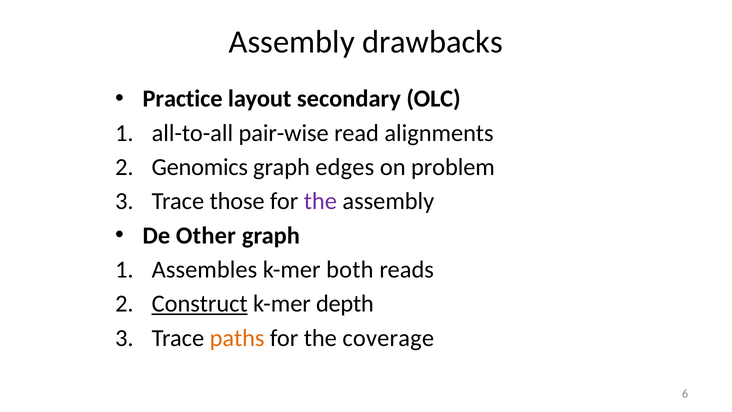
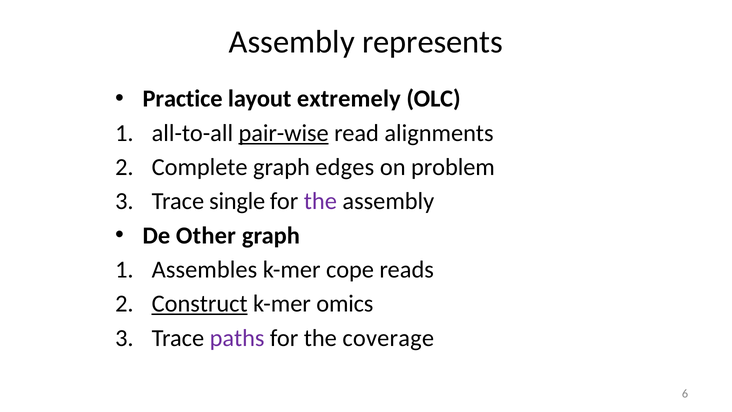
drawbacks: drawbacks -> represents
secondary: secondary -> extremely
pair-wise underline: none -> present
Genomics: Genomics -> Complete
those: those -> single
both: both -> cope
depth: depth -> omics
paths colour: orange -> purple
